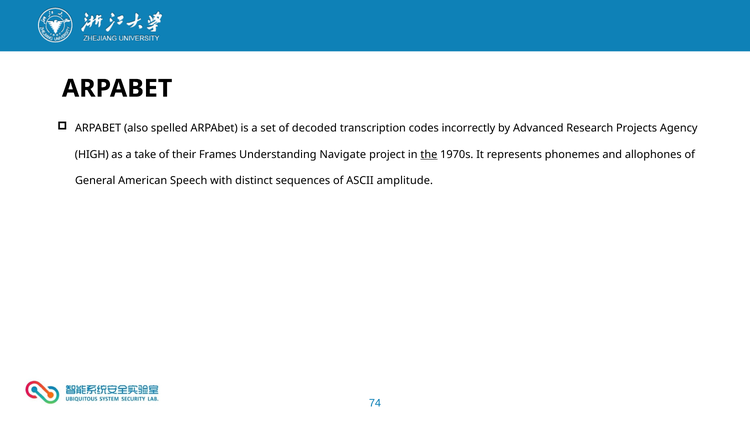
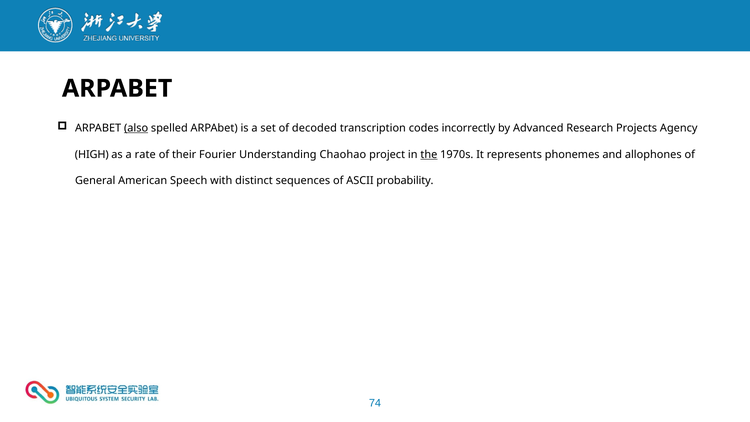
also underline: none -> present
take: take -> rate
Frames: Frames -> Fourier
Navigate: Navigate -> Chaohao
amplitude: amplitude -> probability
